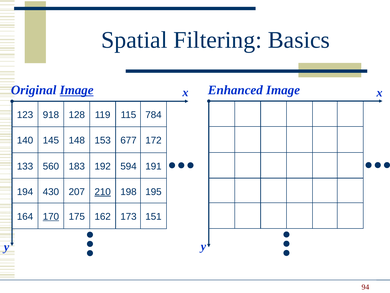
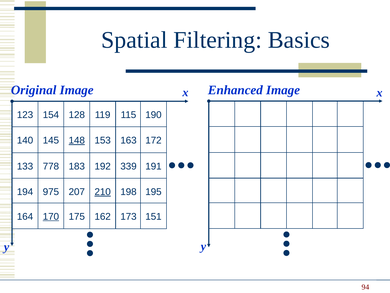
Image at (77, 90) underline: present -> none
918: 918 -> 154
784: 784 -> 190
148 underline: none -> present
677: 677 -> 163
560: 560 -> 778
594: 594 -> 339
430: 430 -> 975
